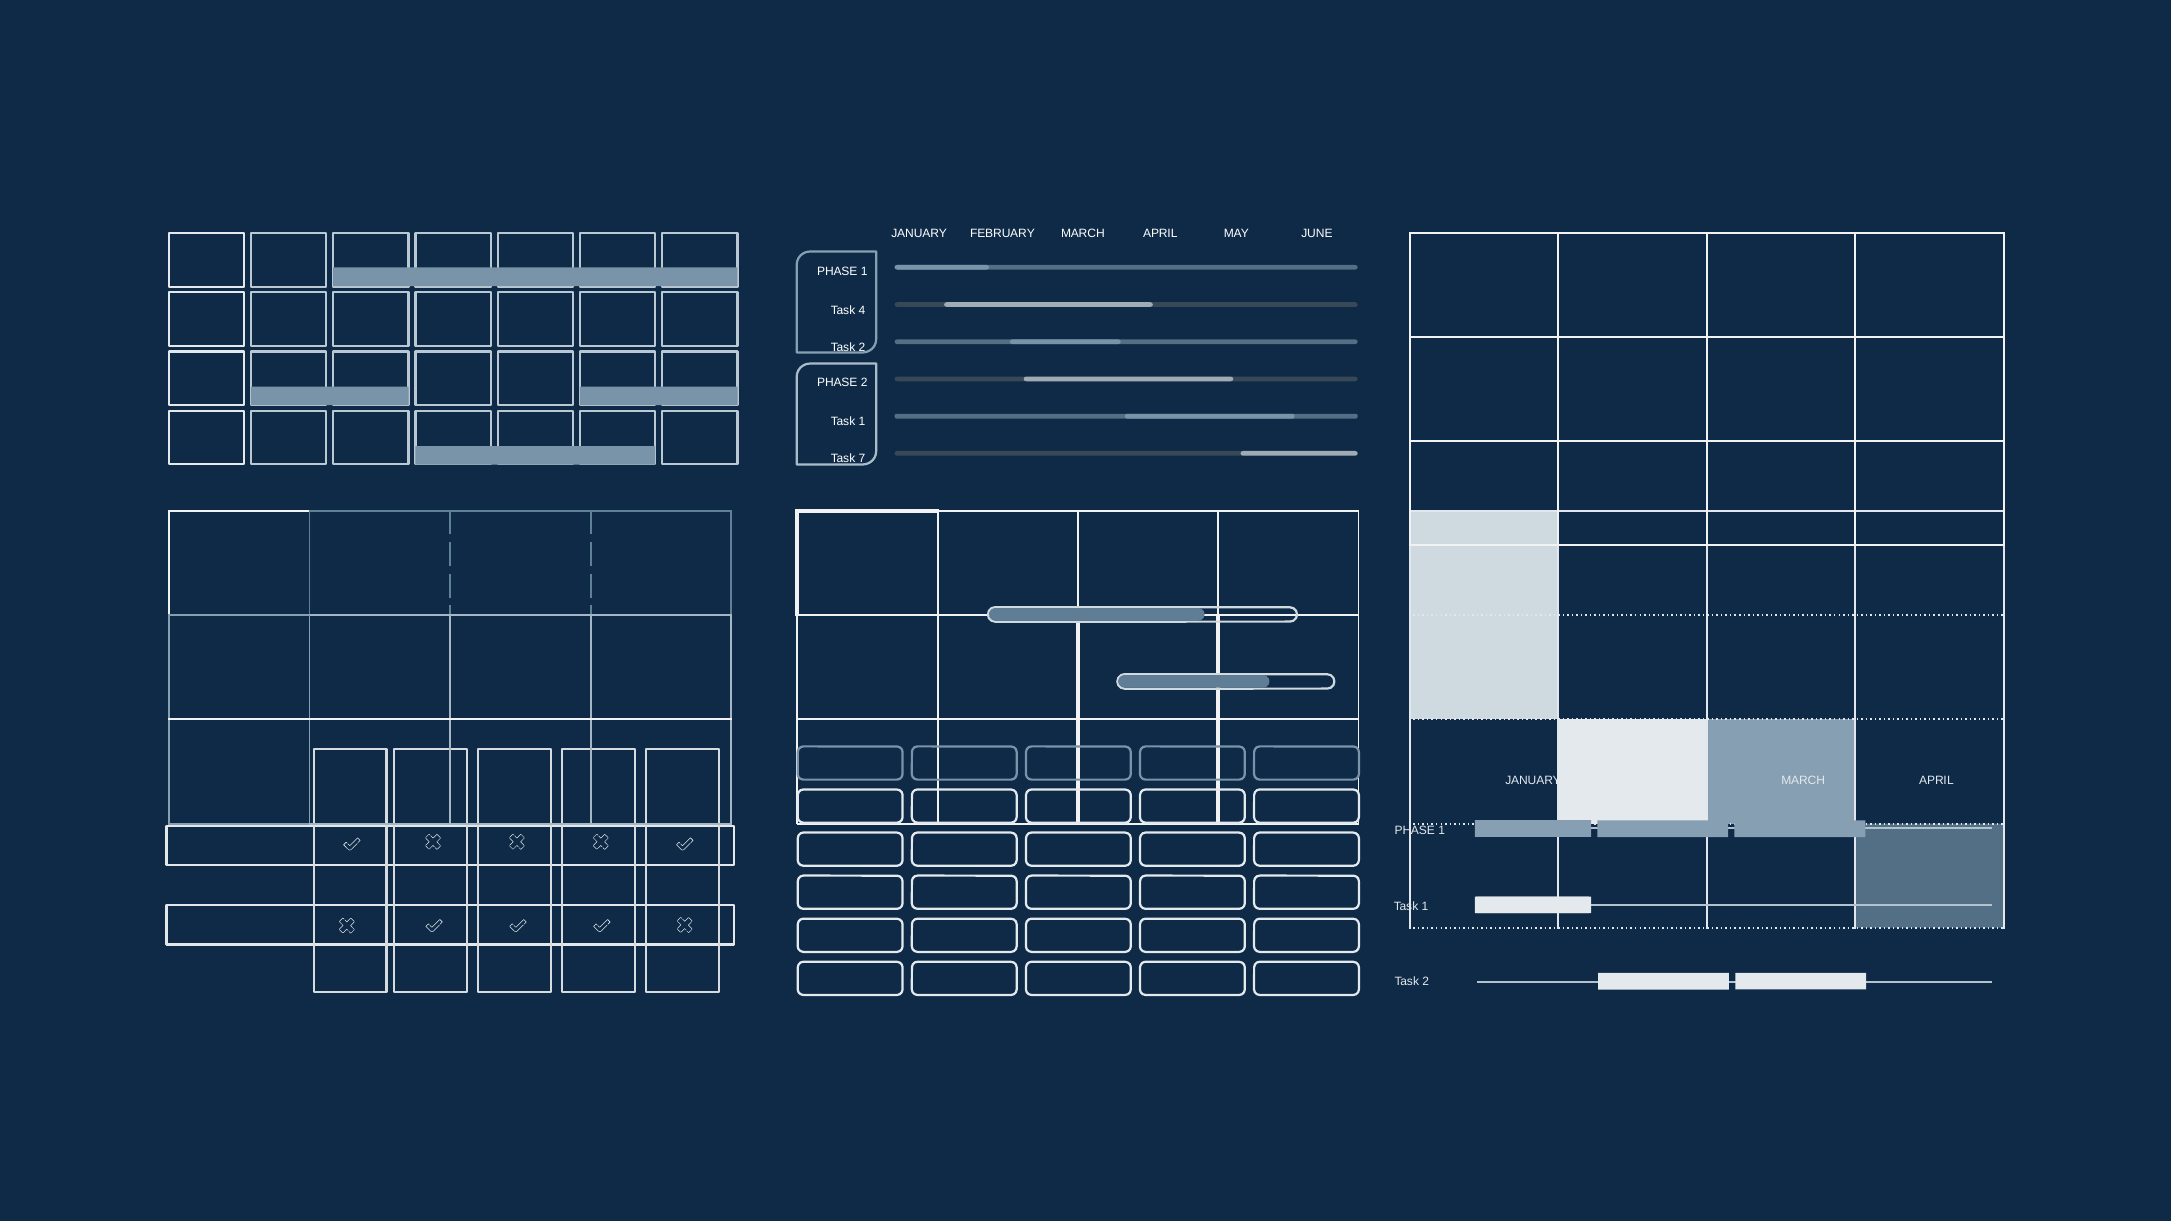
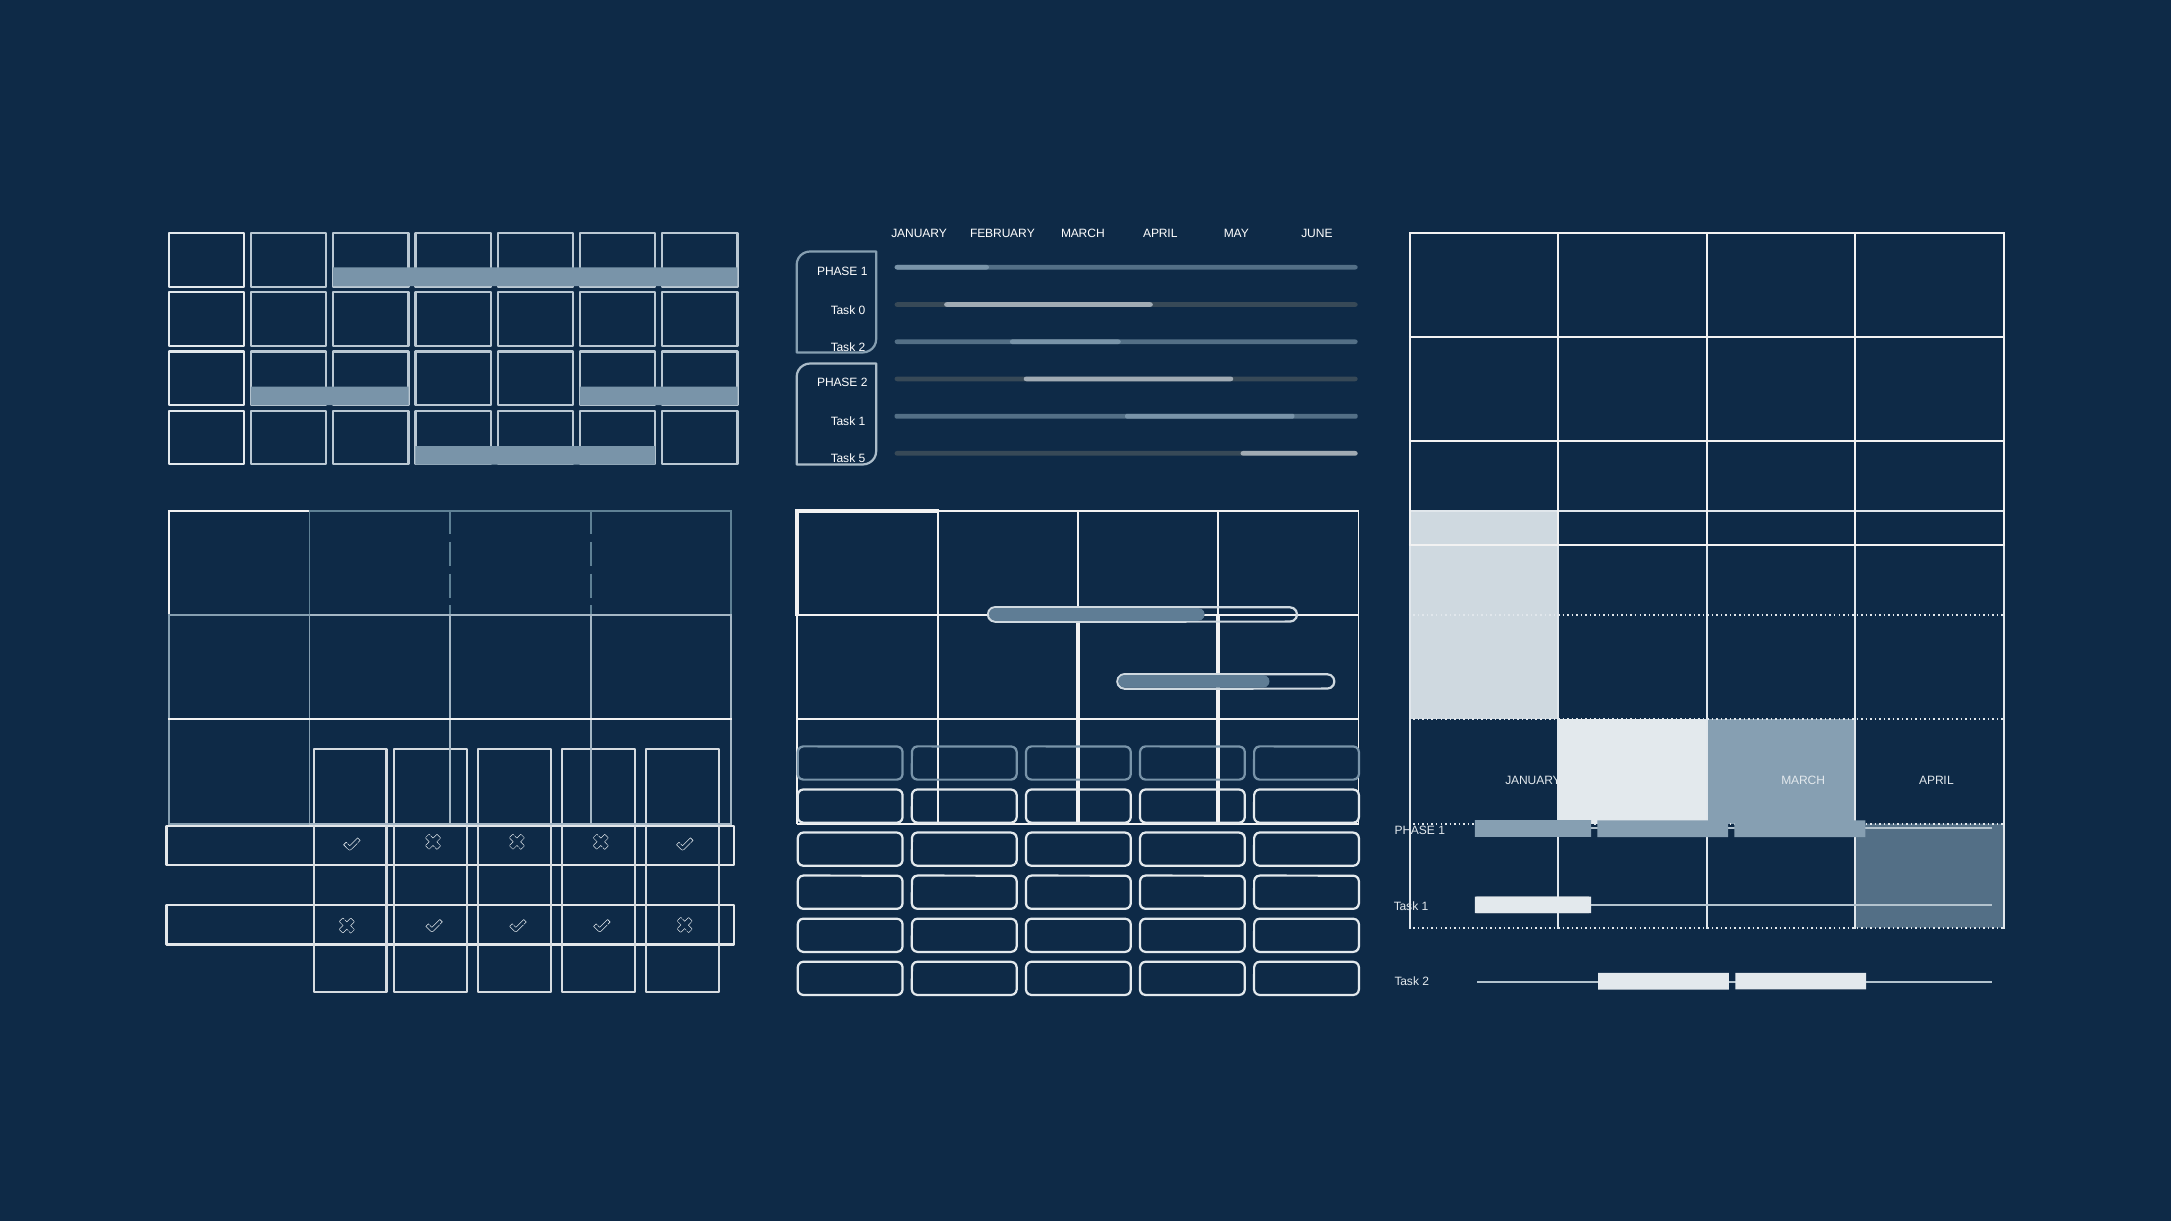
4: 4 -> 0
7: 7 -> 5
